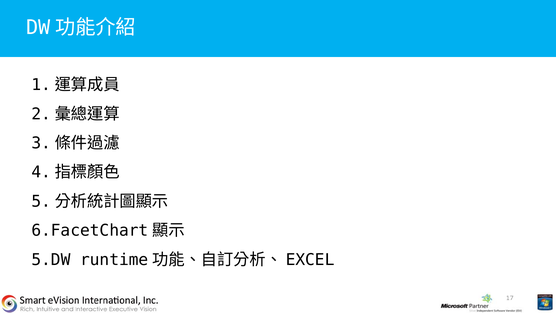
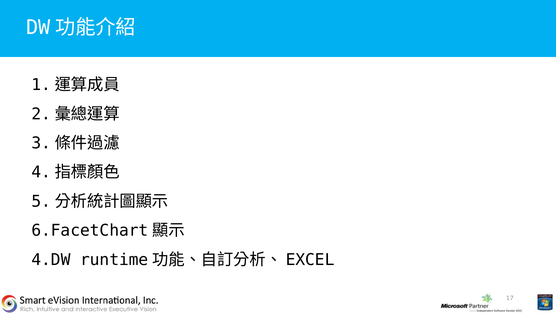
5.DW: 5.DW -> 4.DW
